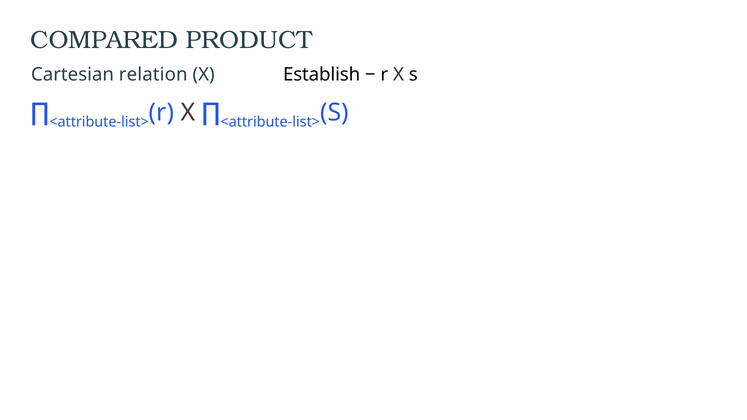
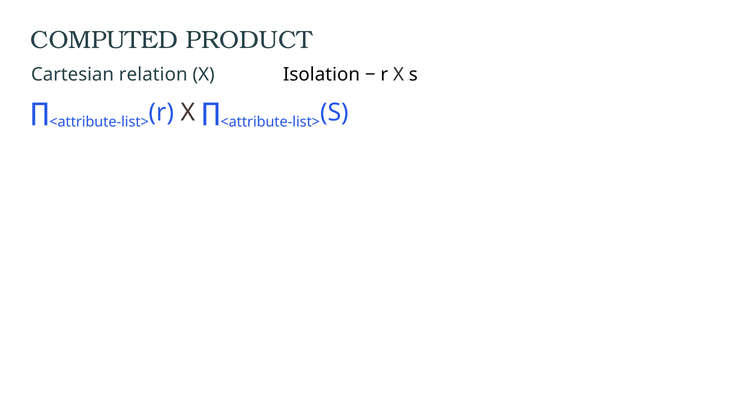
COMPARED: COMPARED -> COMPUTED
Establish: Establish -> Isolation
